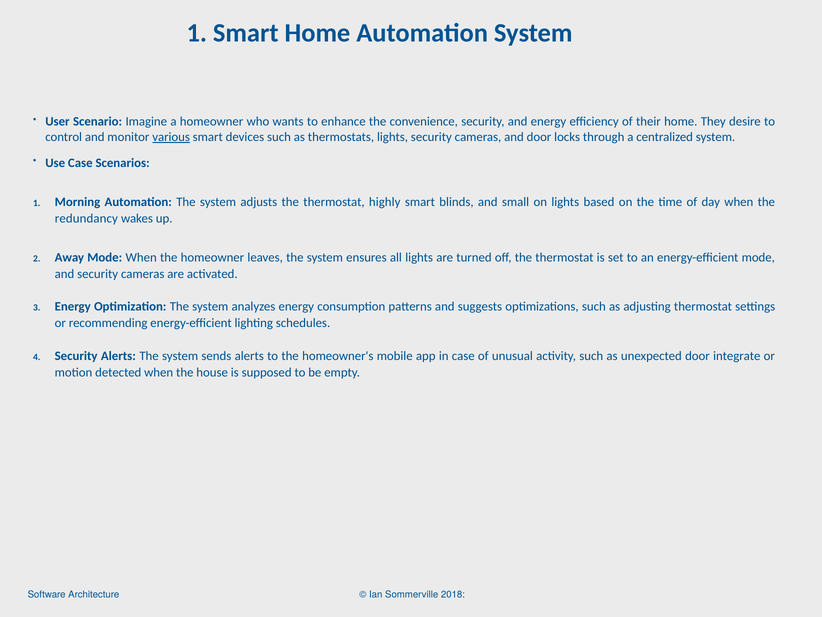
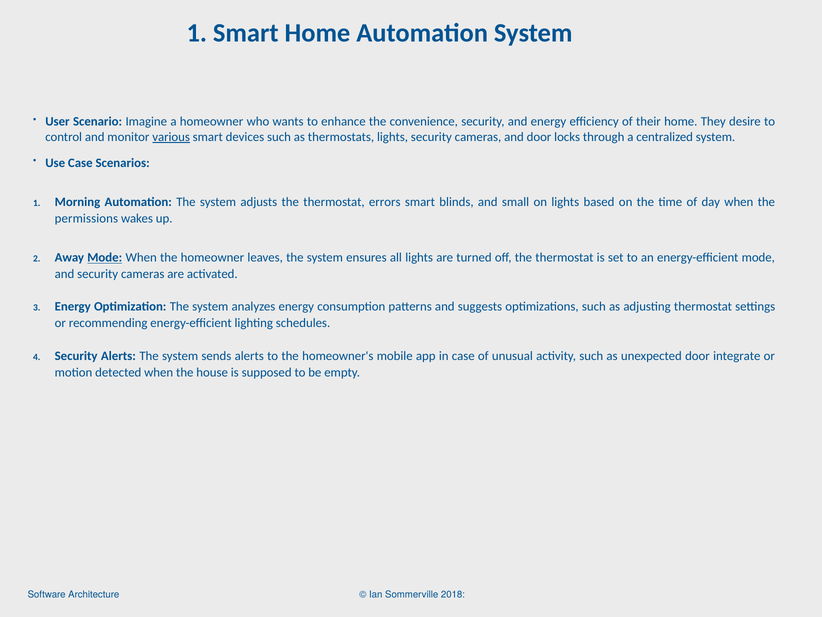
highly: highly -> errors
redundancy: redundancy -> permissions
Mode at (105, 257) underline: none -> present
